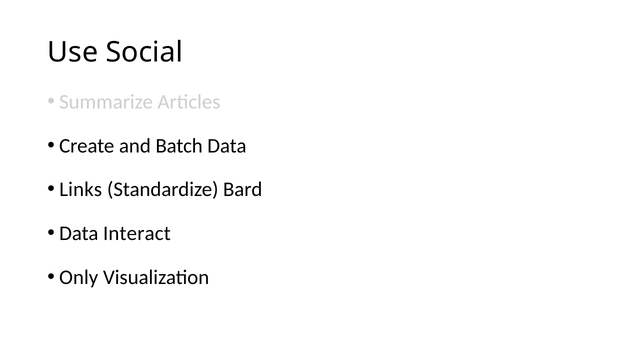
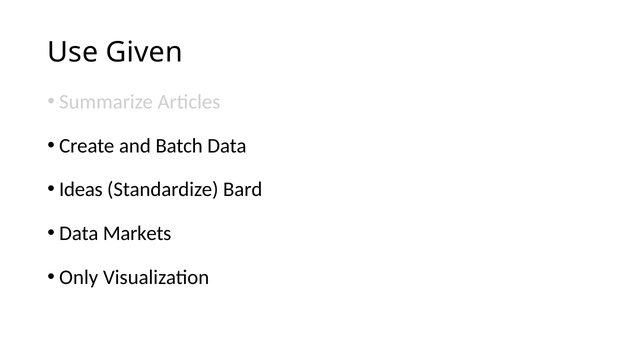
Social: Social -> Given
Links: Links -> Ideas
Interact: Interact -> Markets
